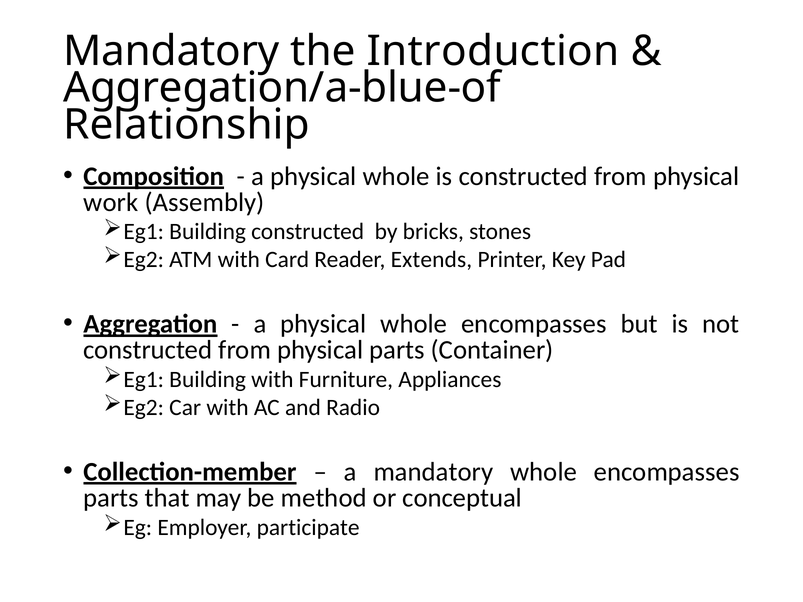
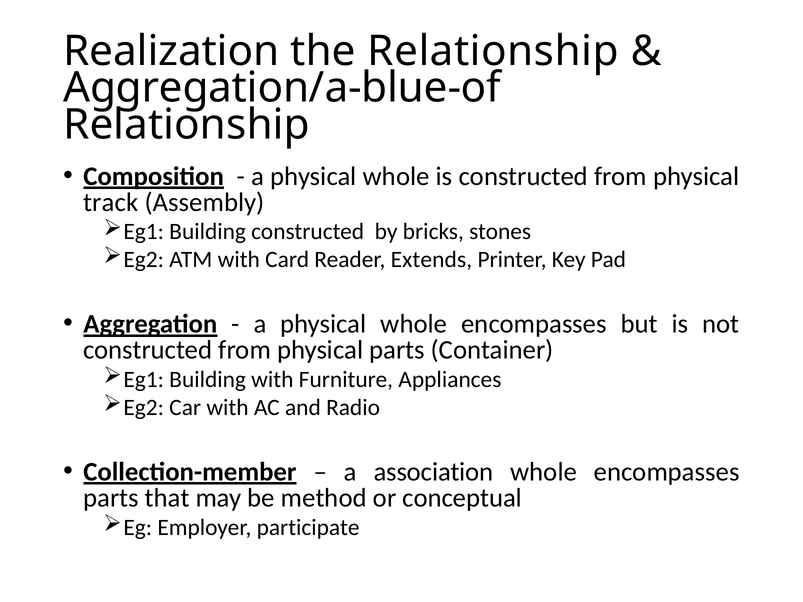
Mandatory at (171, 51): Mandatory -> Realization
the Introduction: Introduction -> Relationship
work: work -> track
a mandatory: mandatory -> association
